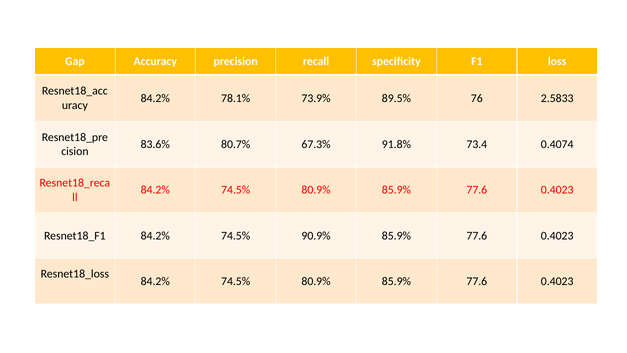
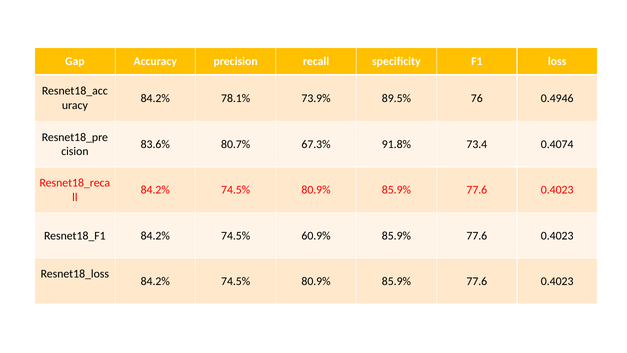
2.5833: 2.5833 -> 0.4946
90.9%: 90.9% -> 60.9%
